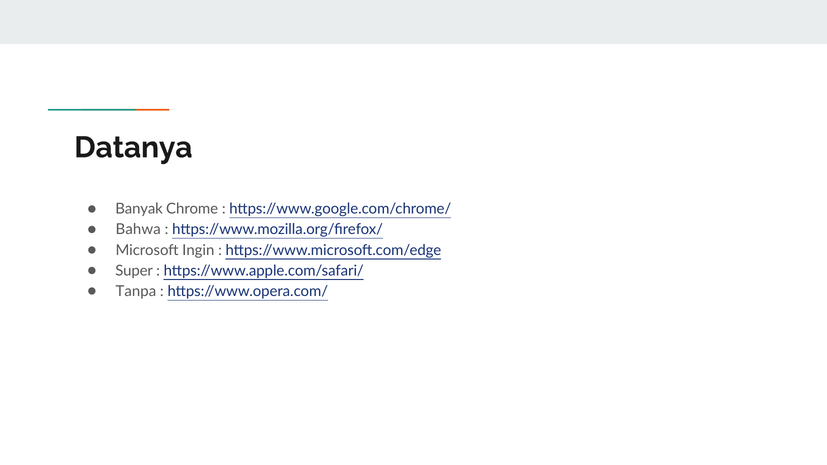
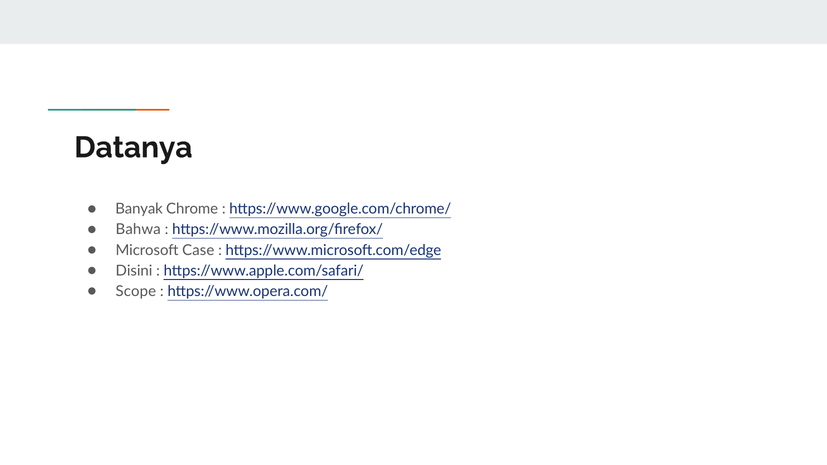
Ingin: Ingin -> Case
Super: Super -> Disini
Tanpa: Tanpa -> Scope
